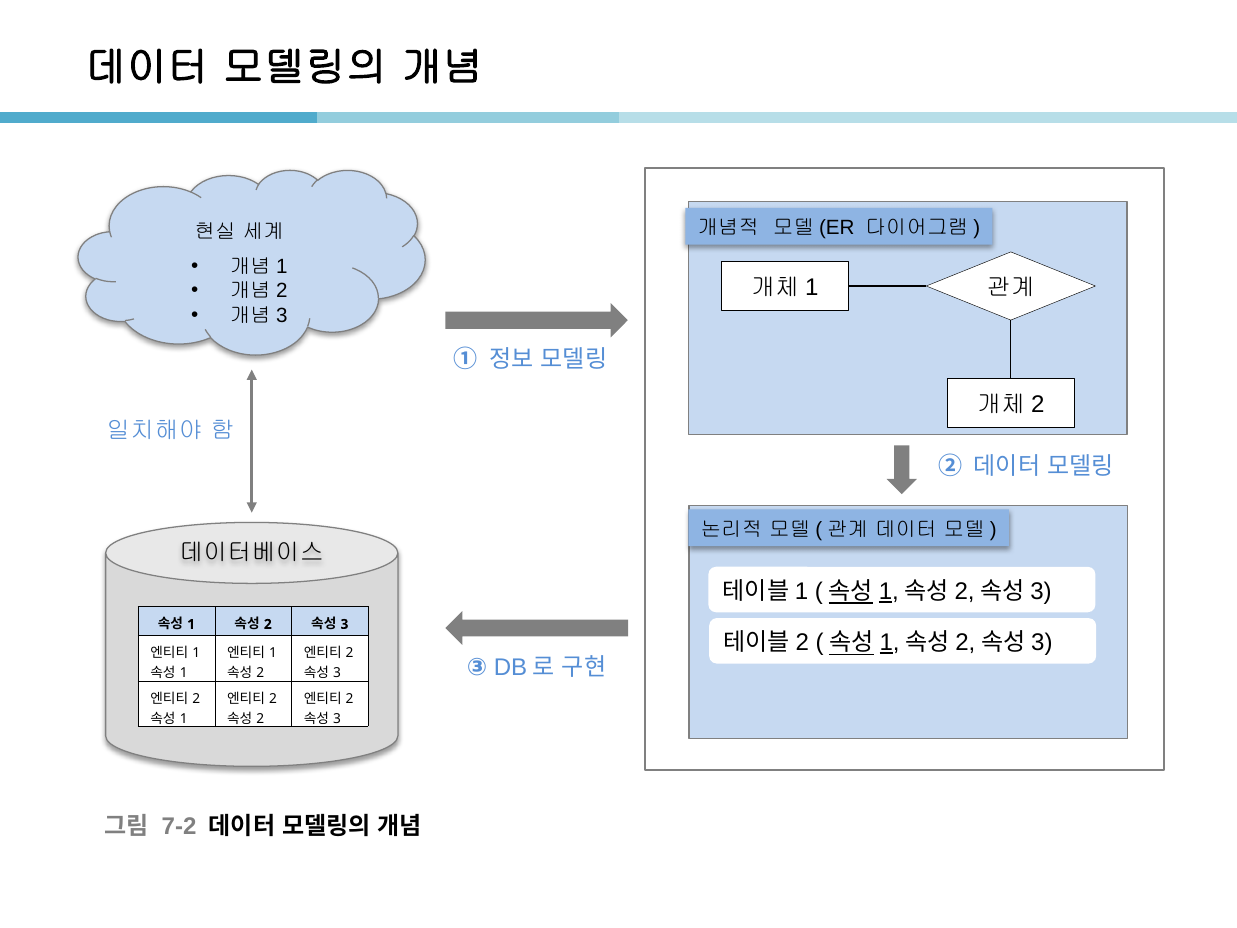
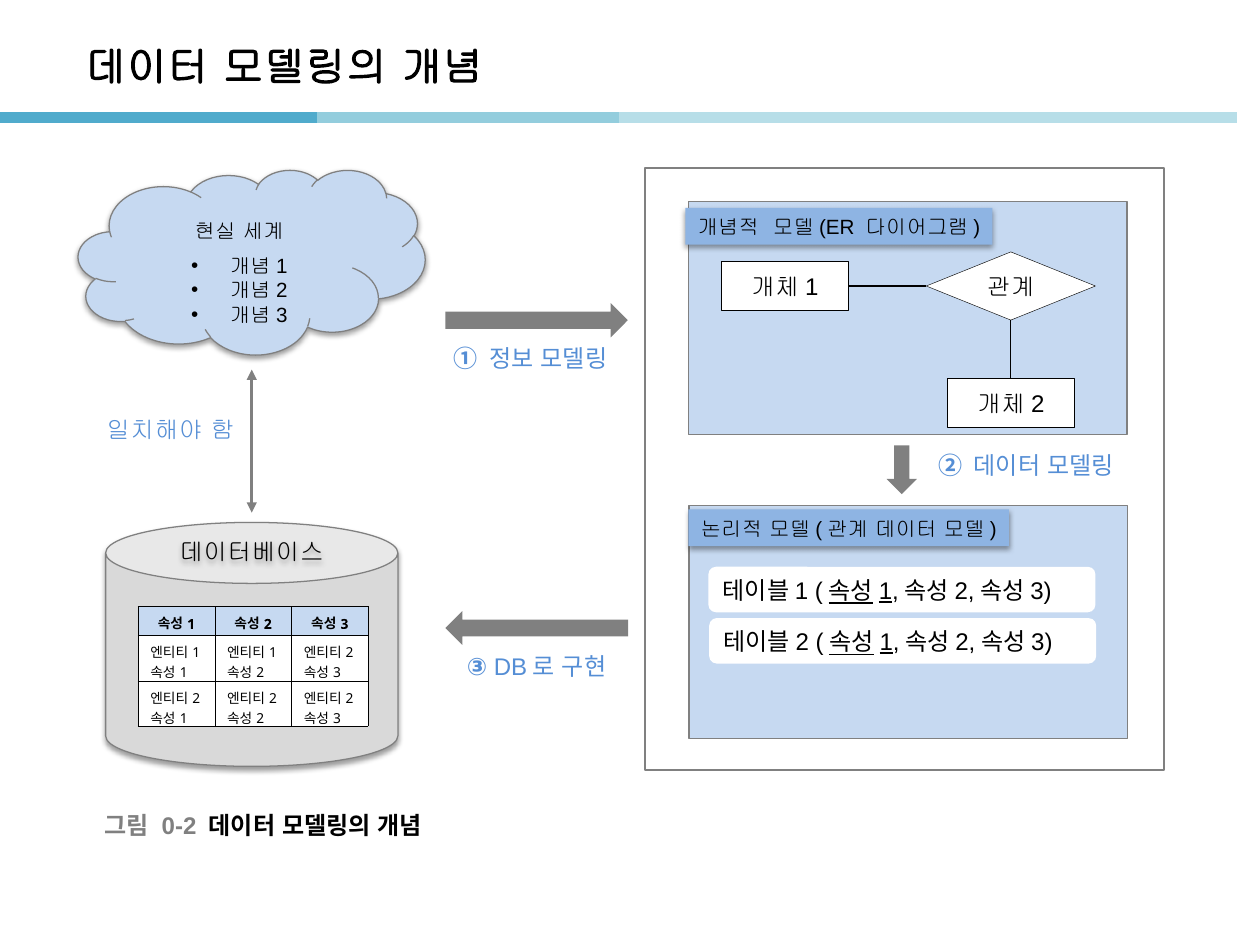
7-2: 7-2 -> 0-2
